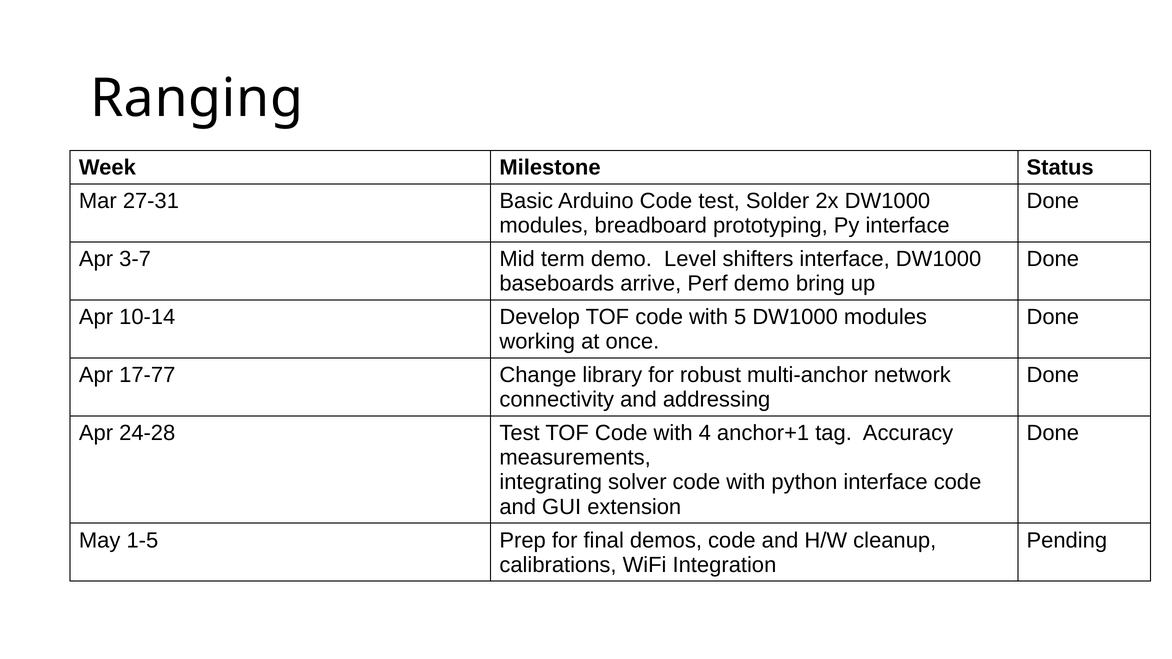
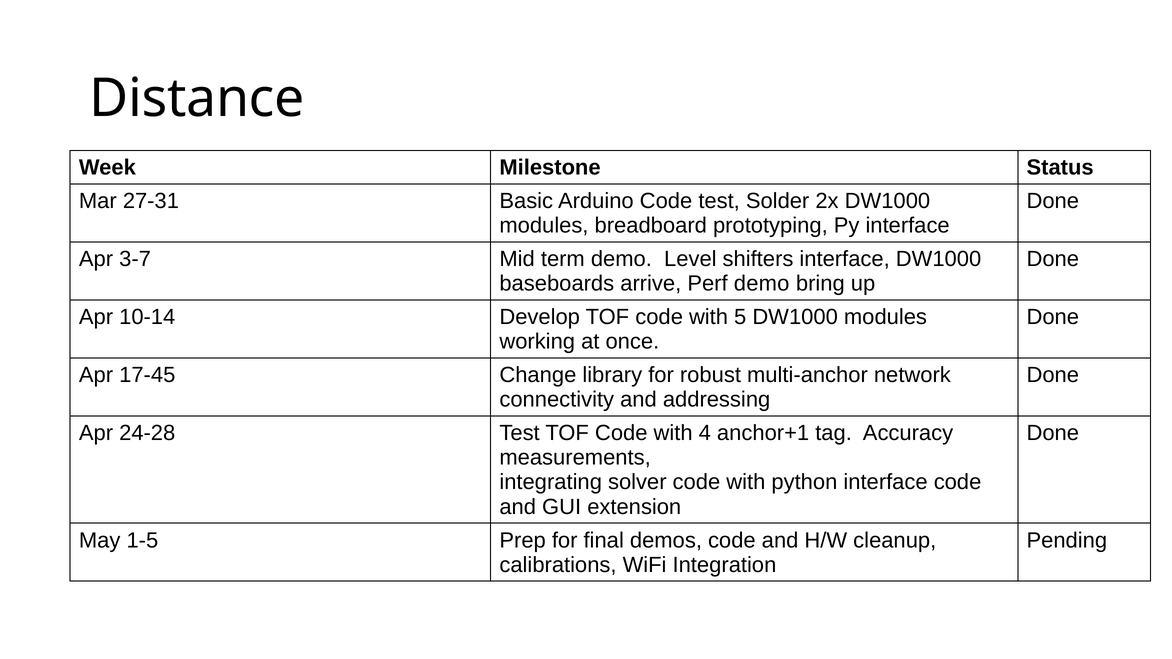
Ranging: Ranging -> Distance
17-77: 17-77 -> 17-45
